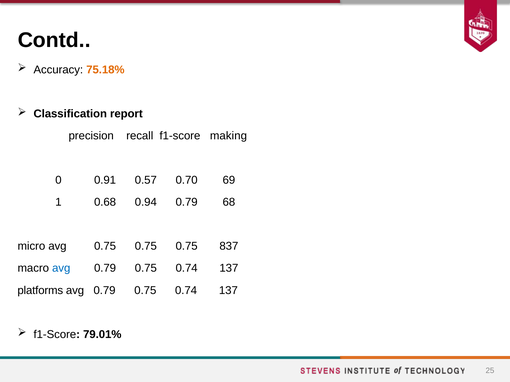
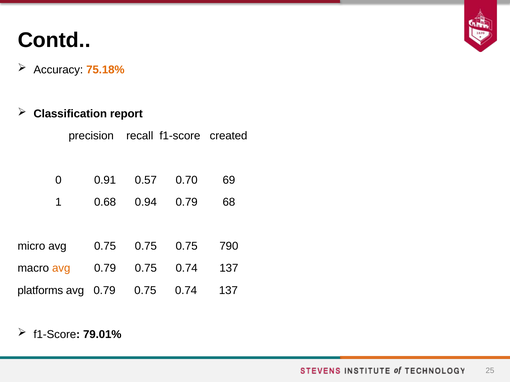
making: making -> created
837: 837 -> 790
avg at (61, 269) colour: blue -> orange
